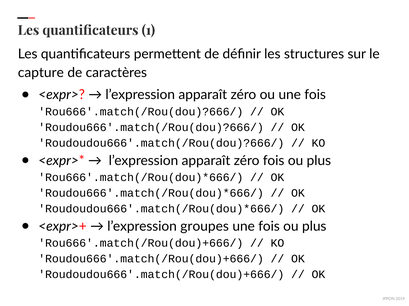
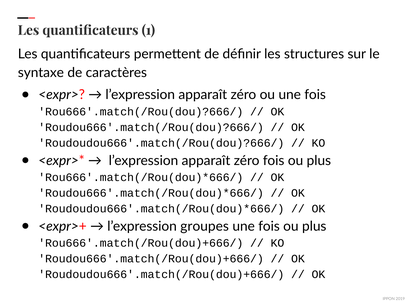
capture: capture -> syntaxe
